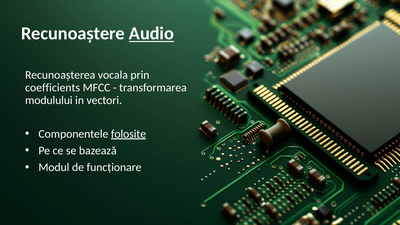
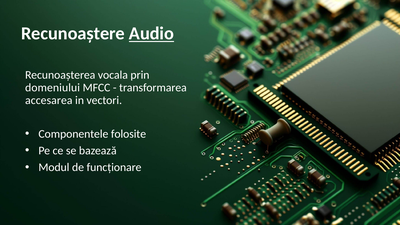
coefficients: coefficients -> domeniului
modulului: modulului -> accesarea
folosite underline: present -> none
